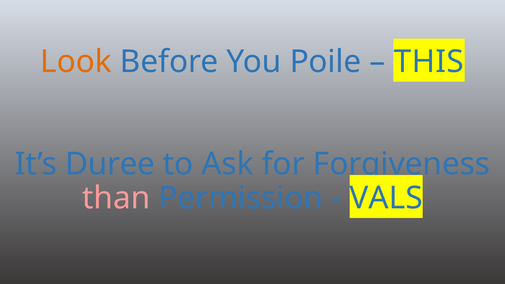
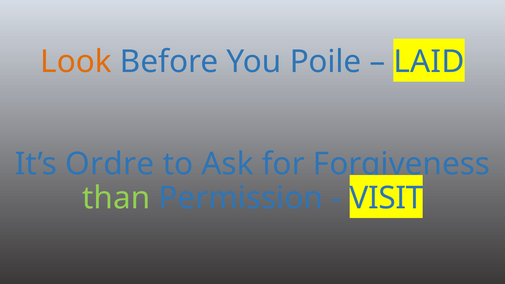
THIS: THIS -> LAID
Duree: Duree -> Ordre
than colour: pink -> light green
VALS: VALS -> VISIT
